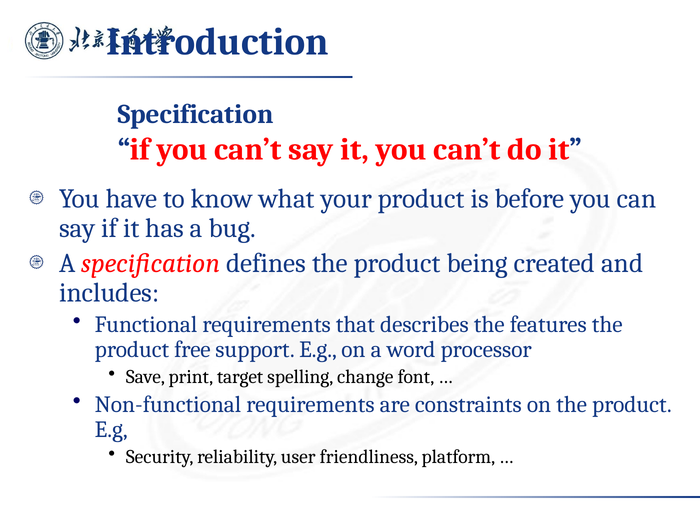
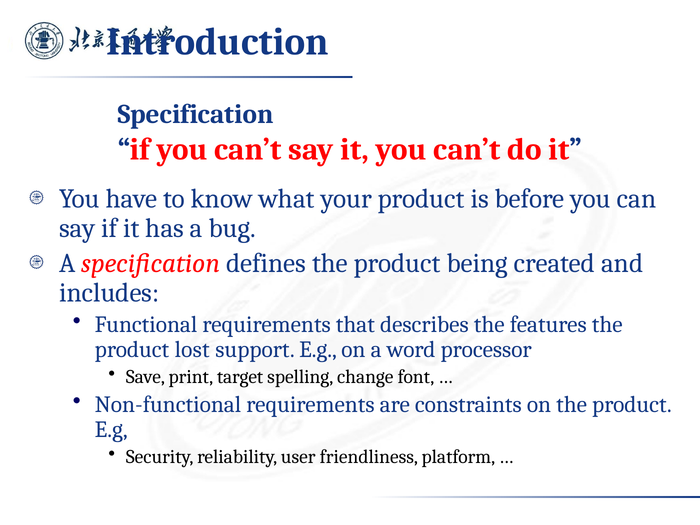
free: free -> lost
